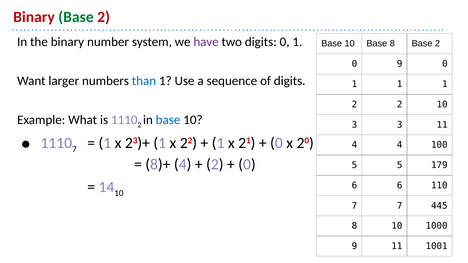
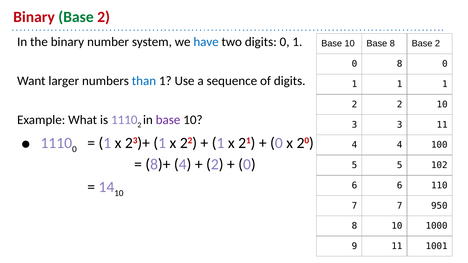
have colour: purple -> blue
0 9: 9 -> 8
base at (168, 120) colour: blue -> purple
7 at (74, 149): 7 -> 0
179: 179 -> 102
445: 445 -> 950
